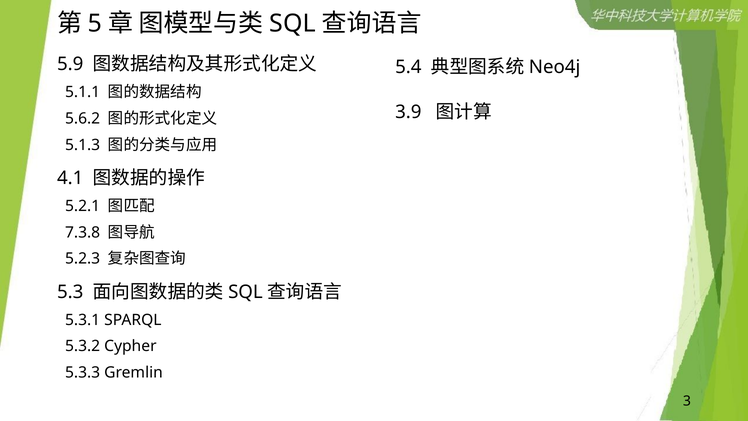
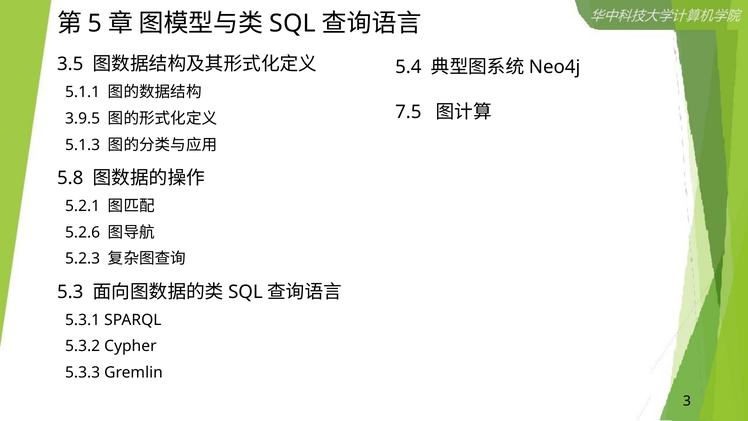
5.9: 5.9 -> 3.5
3.9: 3.9 -> 7.5
5.6.2: 5.6.2 -> 3.9.5
4.1: 4.1 -> 5.8
7.3.8: 7.3.8 -> 5.2.6
